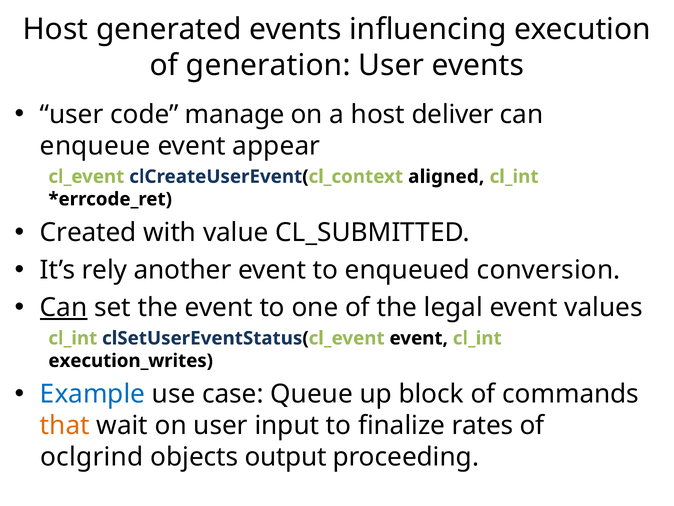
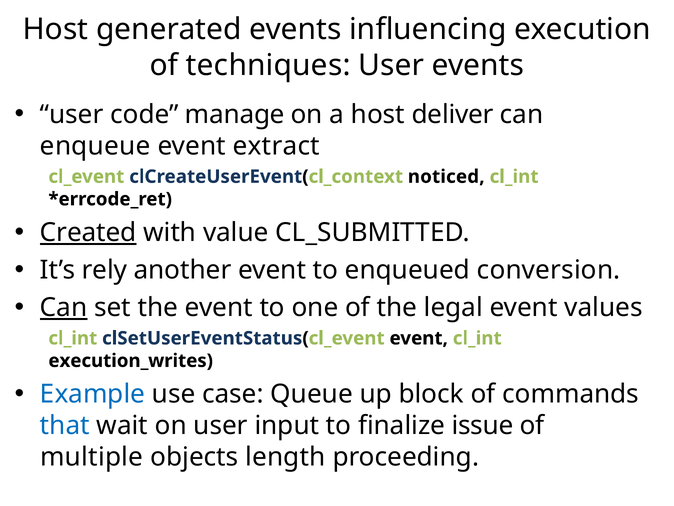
generation: generation -> techniques
appear: appear -> extract
aligned: aligned -> noticed
Created underline: none -> present
that colour: orange -> blue
rates: rates -> issue
oclgrind: oclgrind -> multiple
output: output -> length
